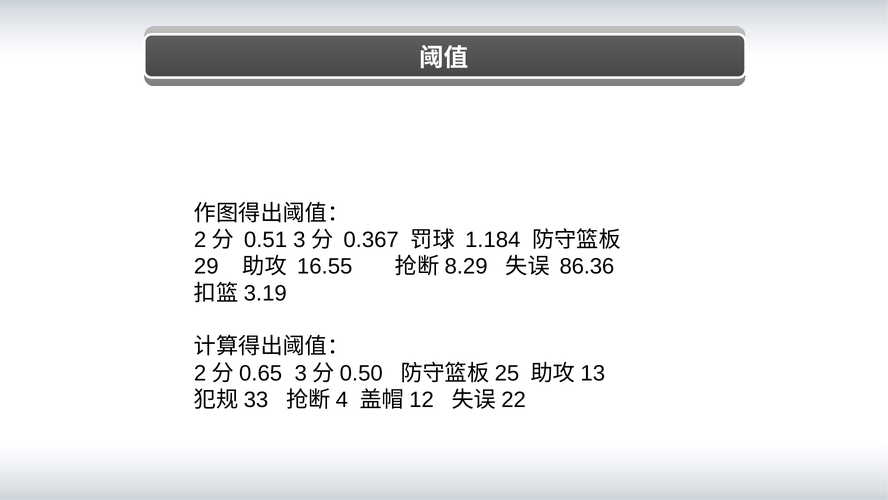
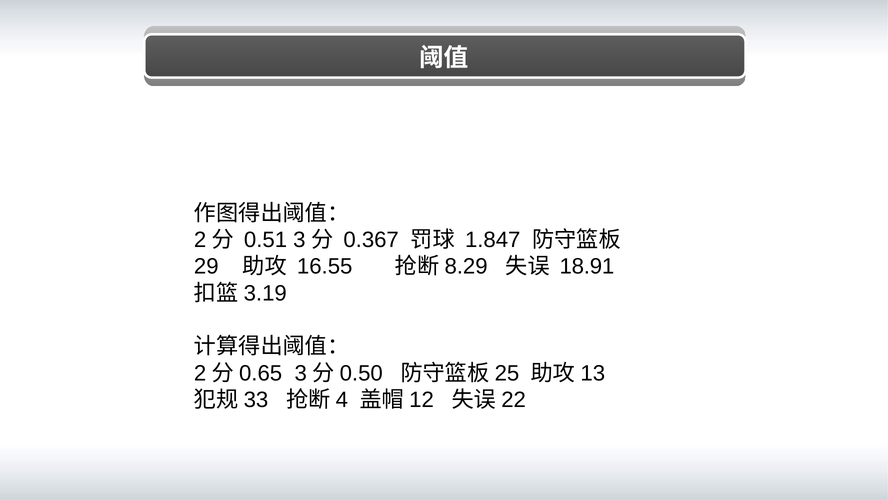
1.184: 1.184 -> 1.847
86.36: 86.36 -> 18.91
